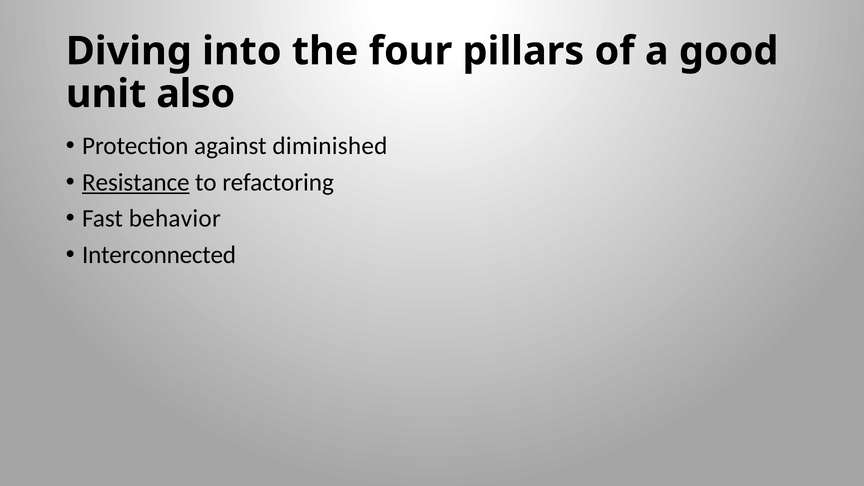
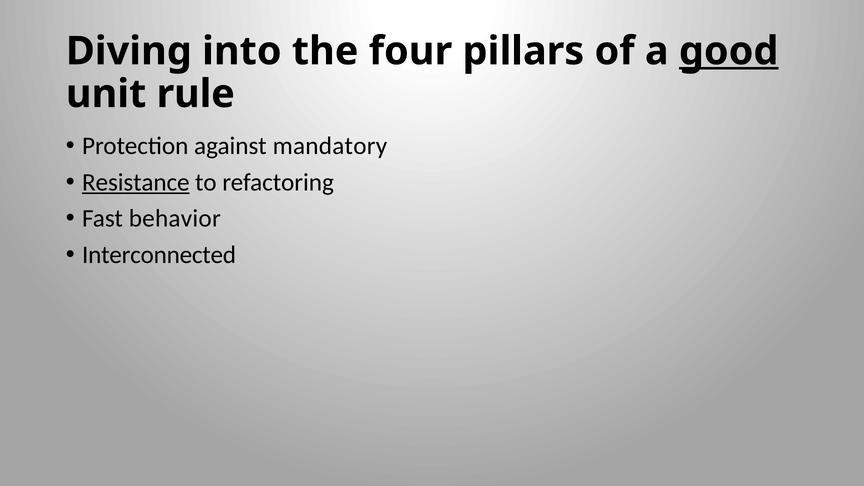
good underline: none -> present
also: also -> rule
diminished: diminished -> mandatory
